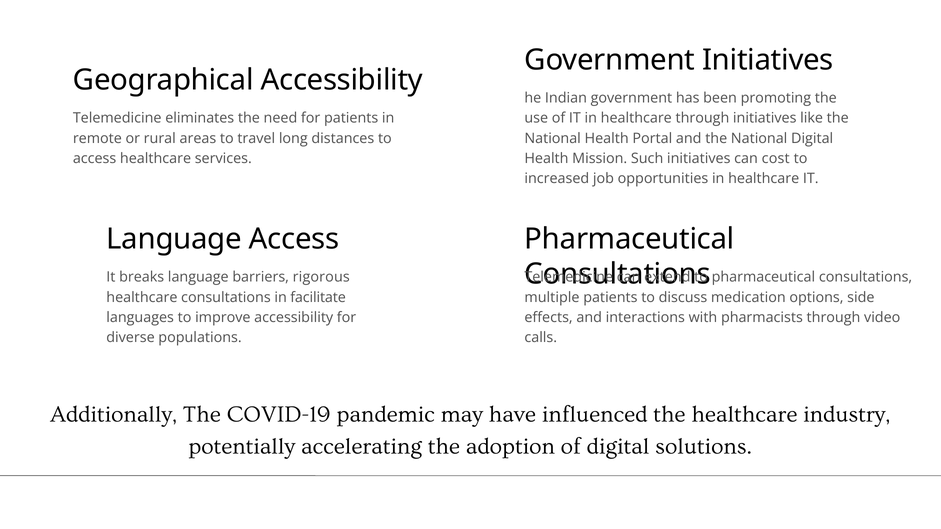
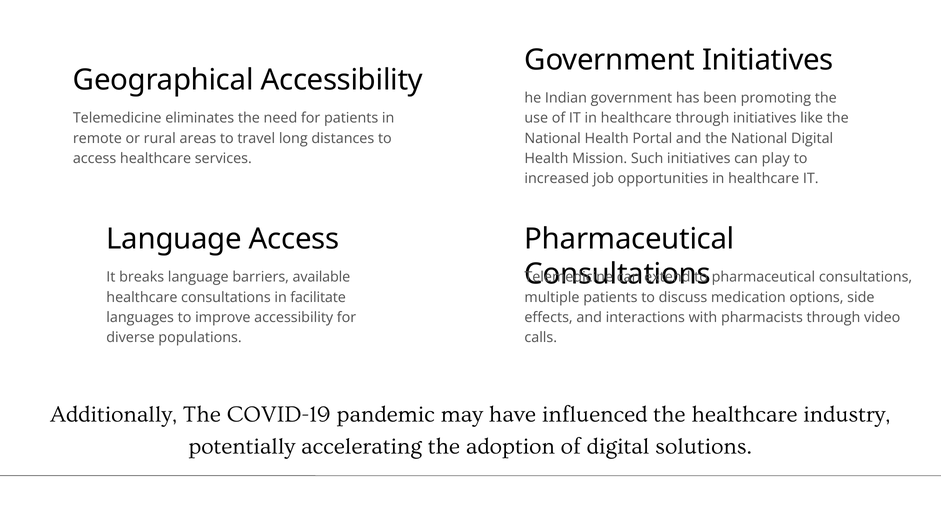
cost: cost -> play
rigorous: rigorous -> available
